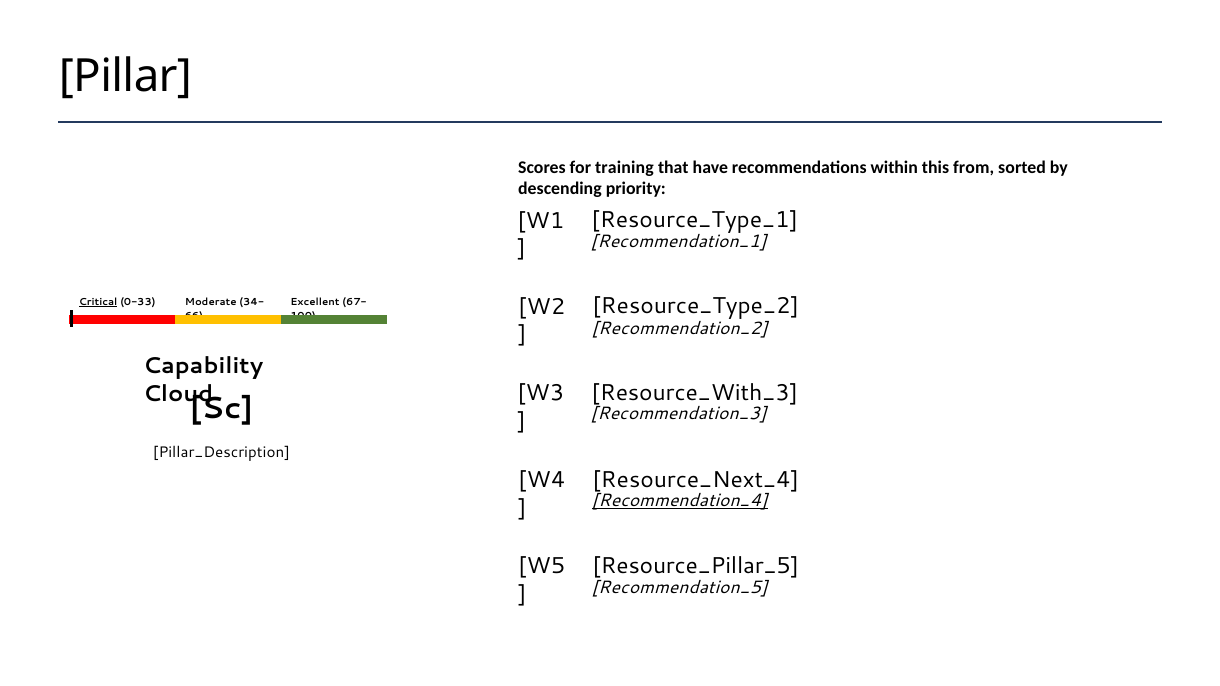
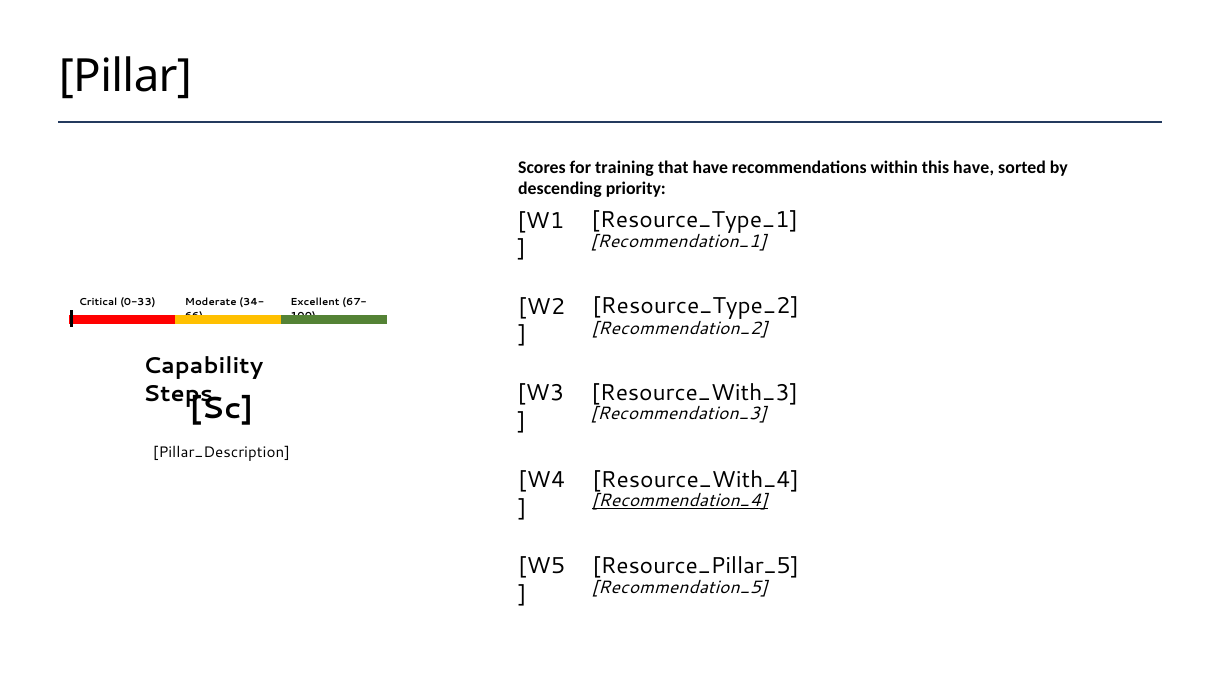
this from: from -> have
Critical underline: present -> none
Cloud: Cloud -> Steps
Resource_Next_4: Resource_Next_4 -> Resource_With_4
